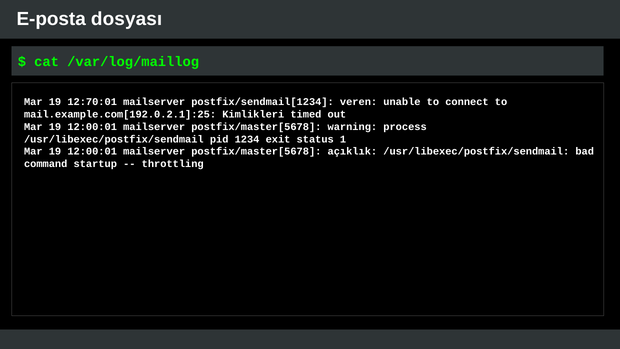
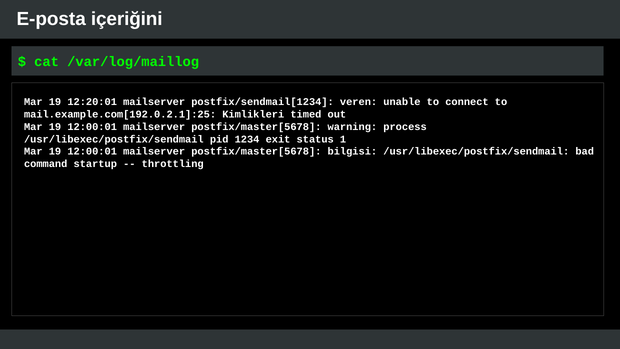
dosyası: dosyası -> içeriğini
12:70:01: 12:70:01 -> 12:20:01
açıklık: açıklık -> bilgisi
